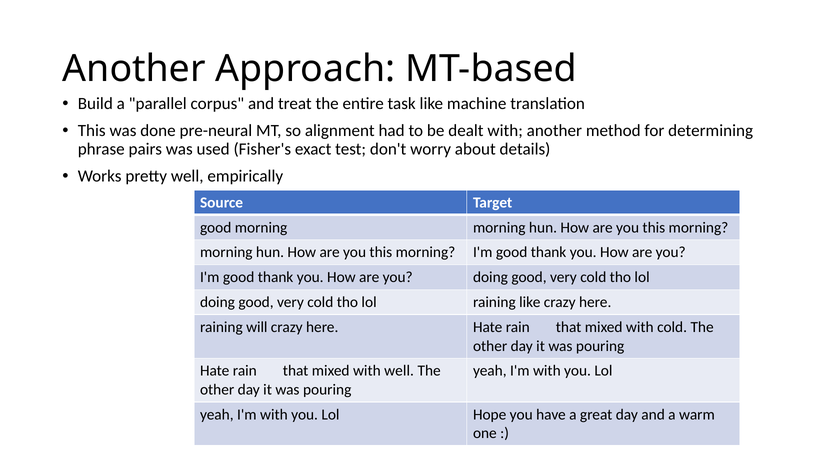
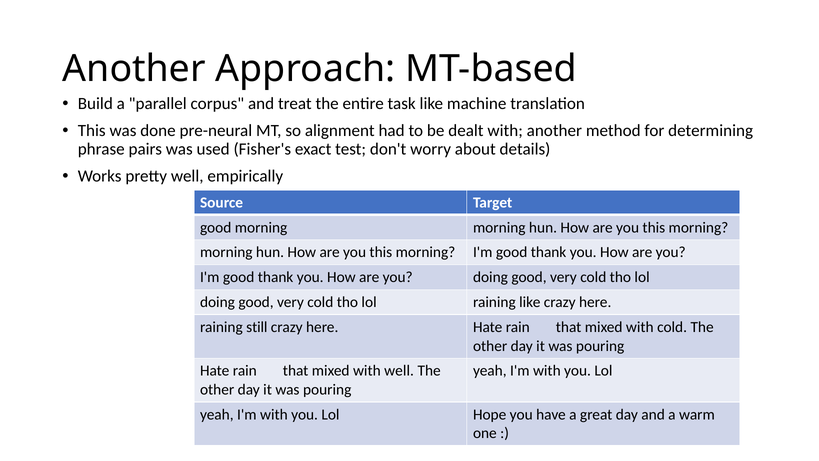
will: will -> still
